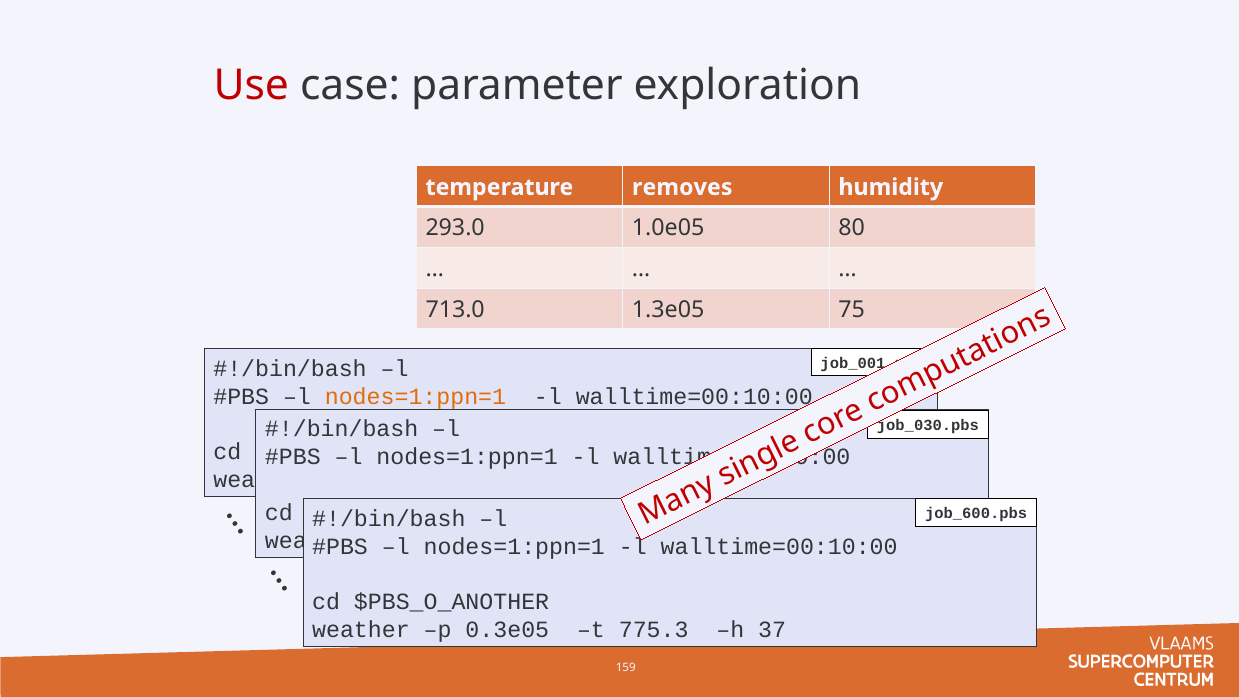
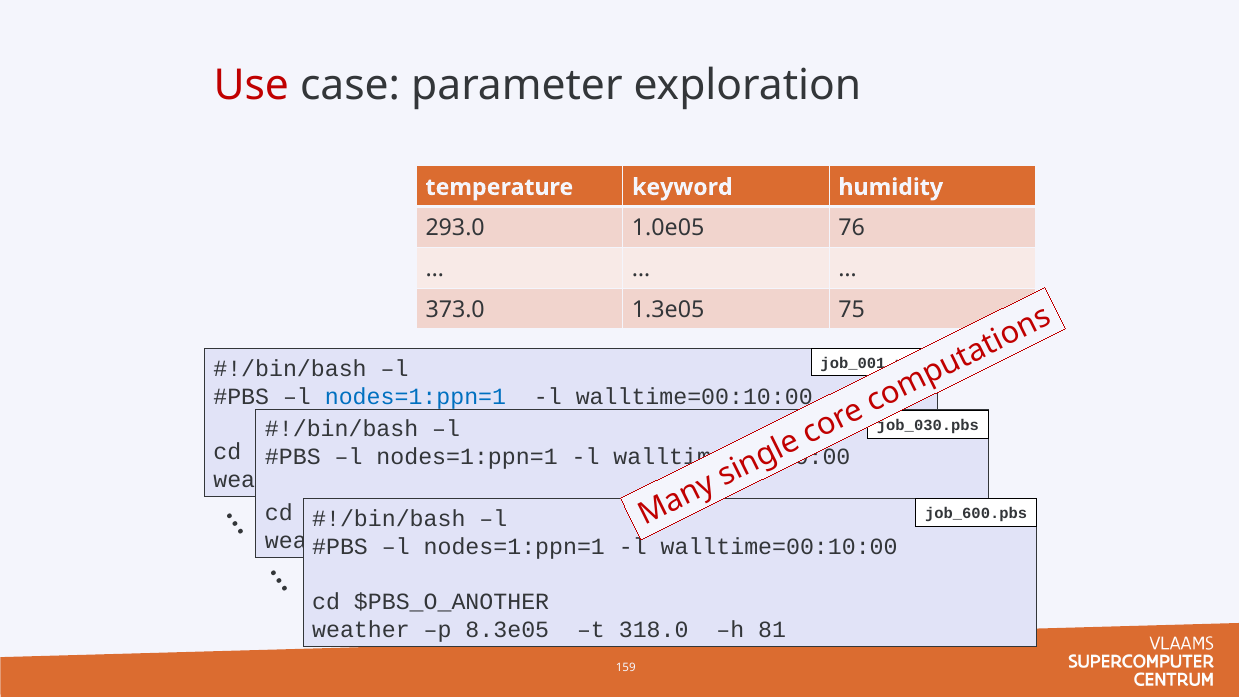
removes: removes -> keyword
80: 80 -> 76
713.0: 713.0 -> 373.0
nodes=1:ppn=1 at (415, 396) colour: orange -> blue
0.3e05: 0.3e05 -> 8.3e05
775.3: 775.3 -> 318.0
37: 37 -> 81
